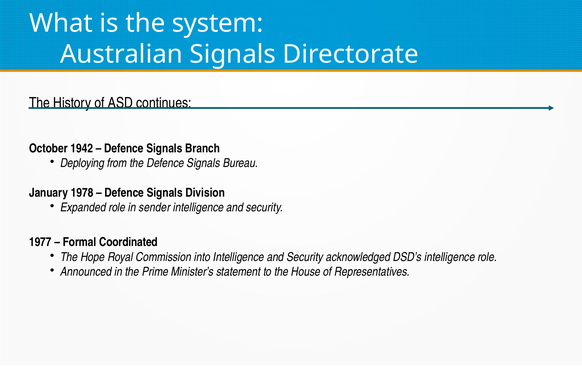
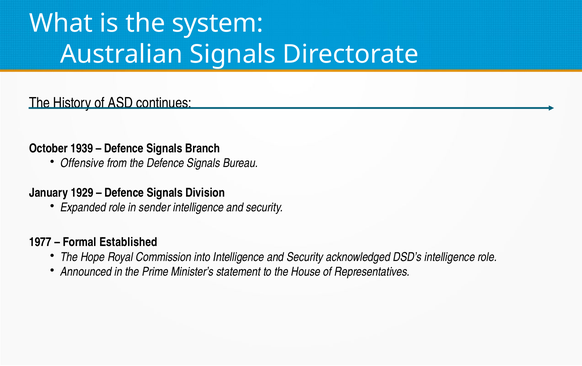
1942: 1942 -> 1939
Deploying: Deploying -> Offensive
1978: 1978 -> 1929
Coordinated: Coordinated -> Established
